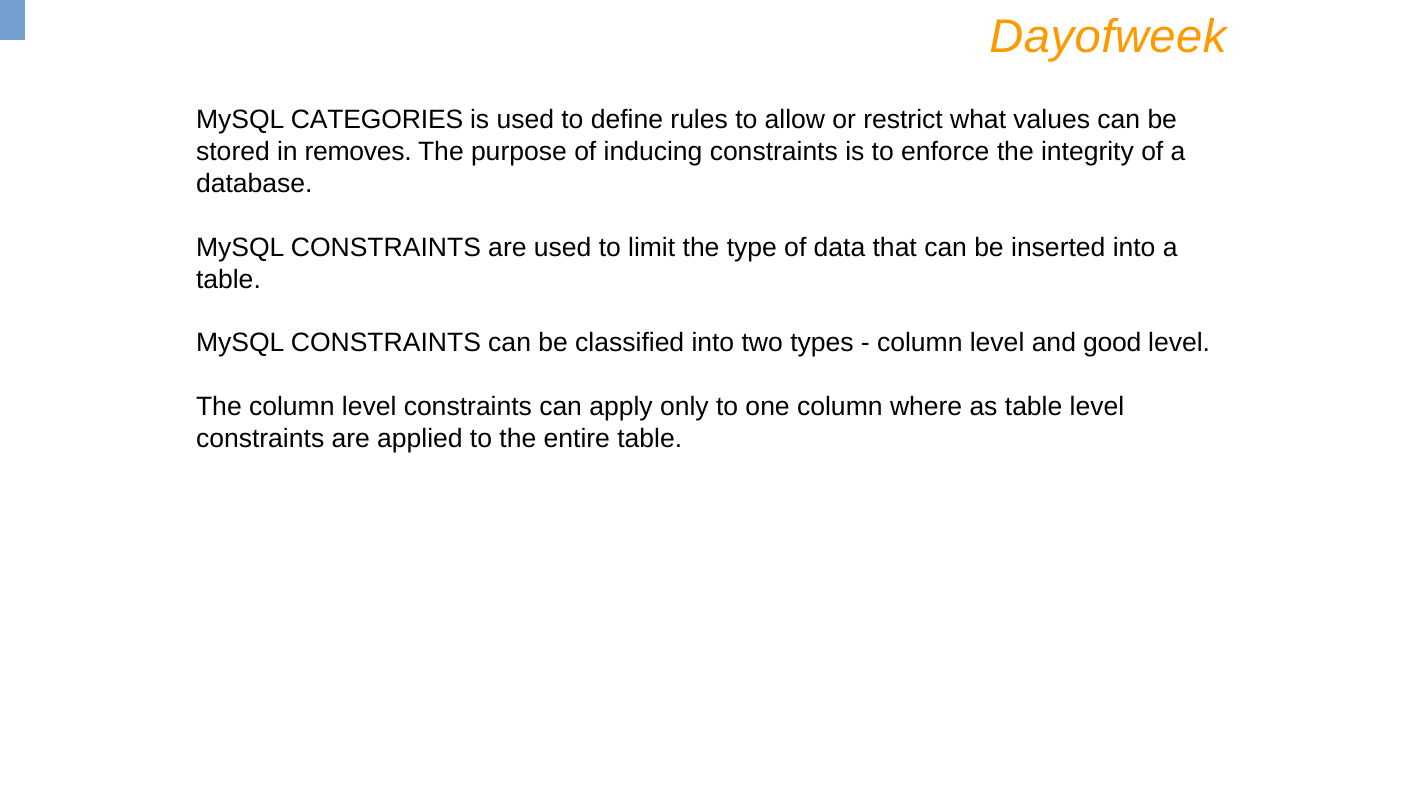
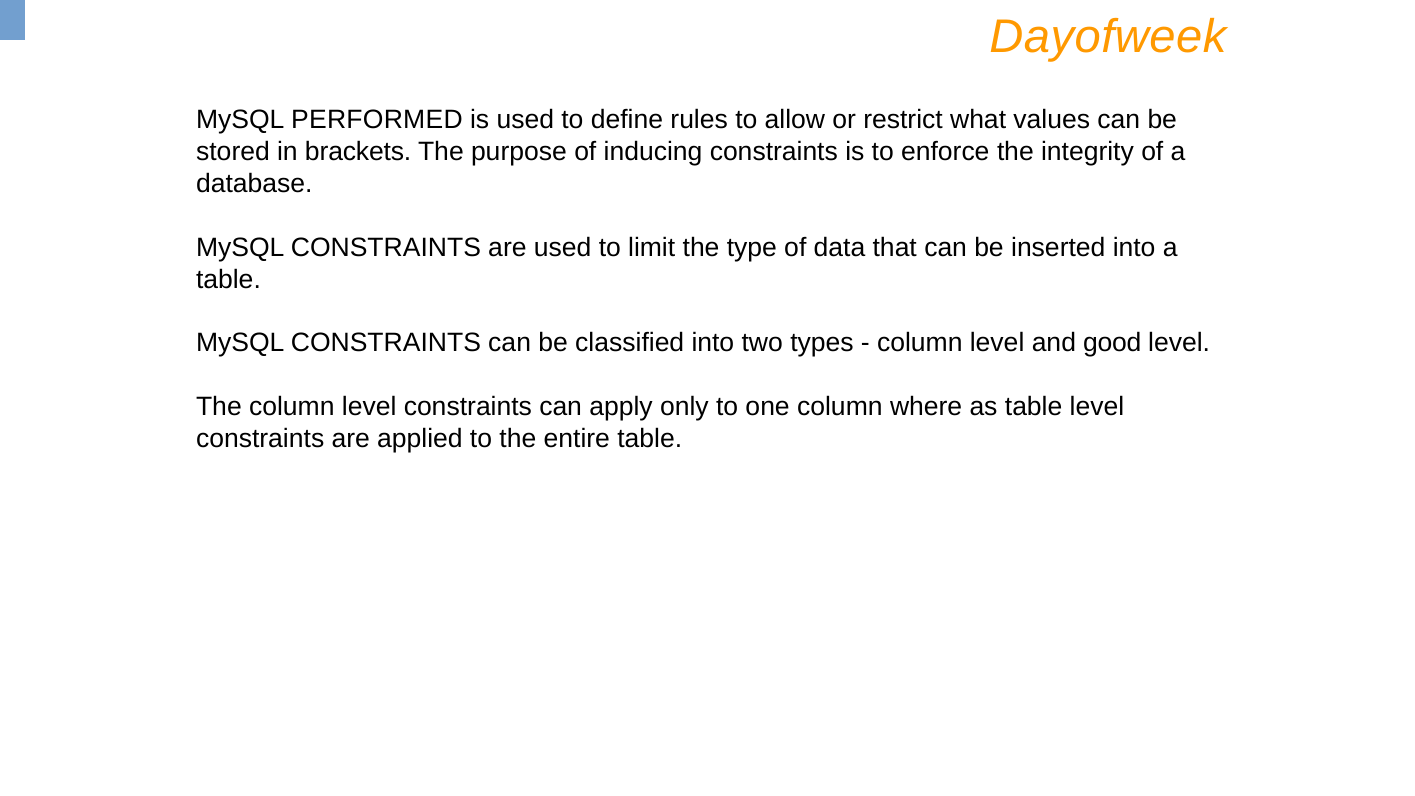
CATEGORIES: CATEGORIES -> PERFORMED
removes: removes -> brackets
